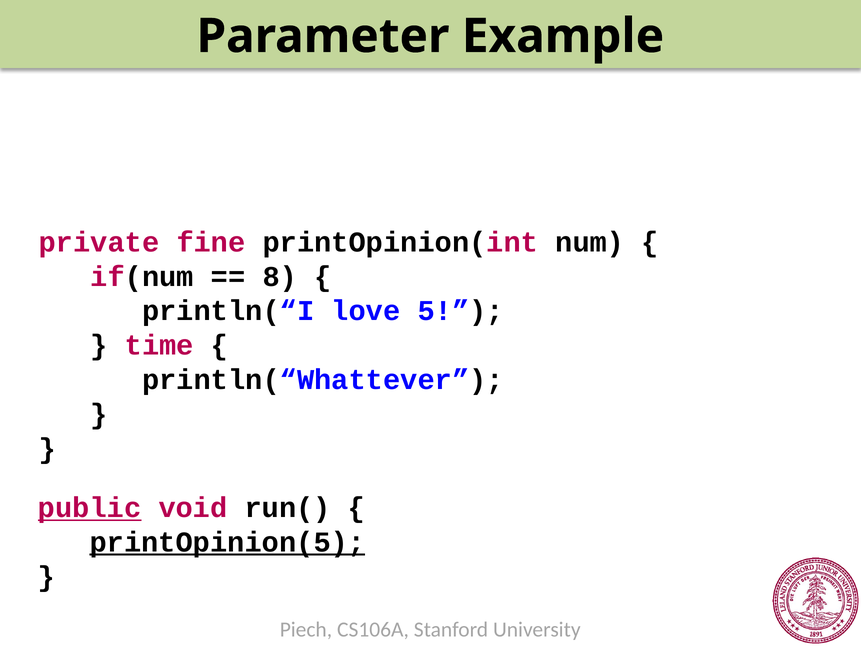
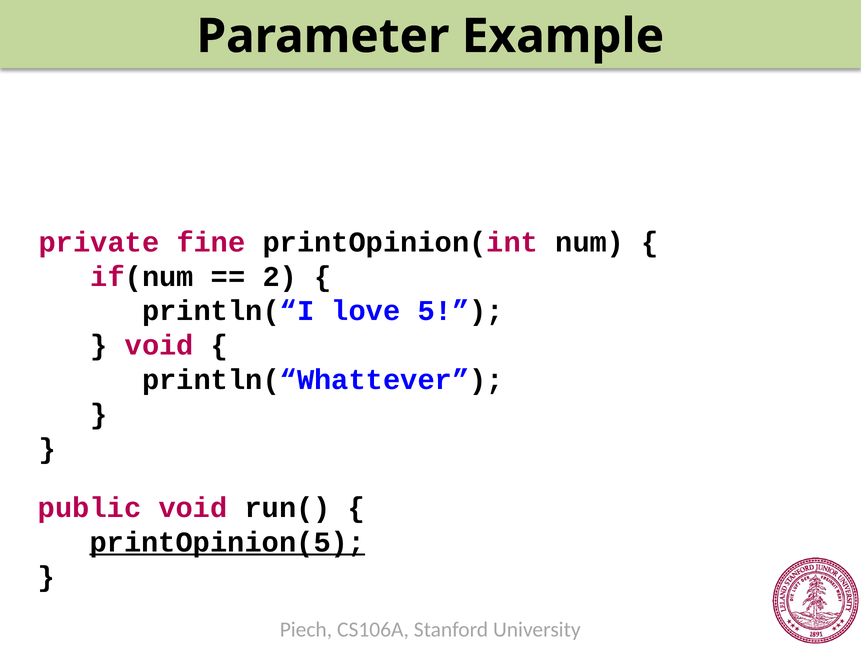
8: 8 -> 2
time at (159, 345): time -> void
public underline: present -> none
